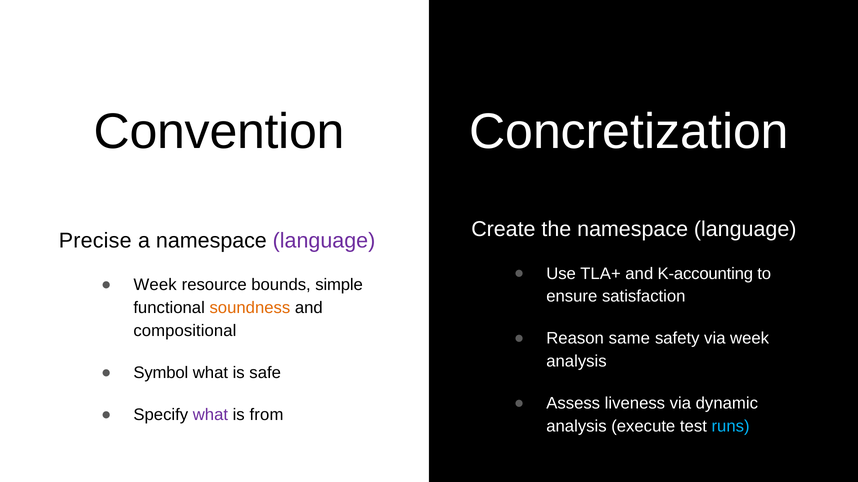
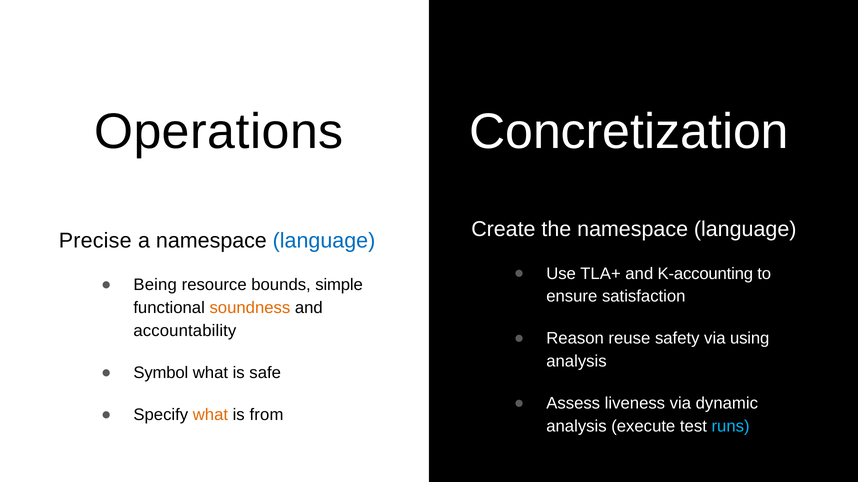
Convention: Convention -> Operations
language at (324, 241) colour: purple -> blue
Week at (155, 285): Week -> Being
compositional: compositional -> accountability
same: same -> reuse
via week: week -> using
what at (210, 415) colour: purple -> orange
